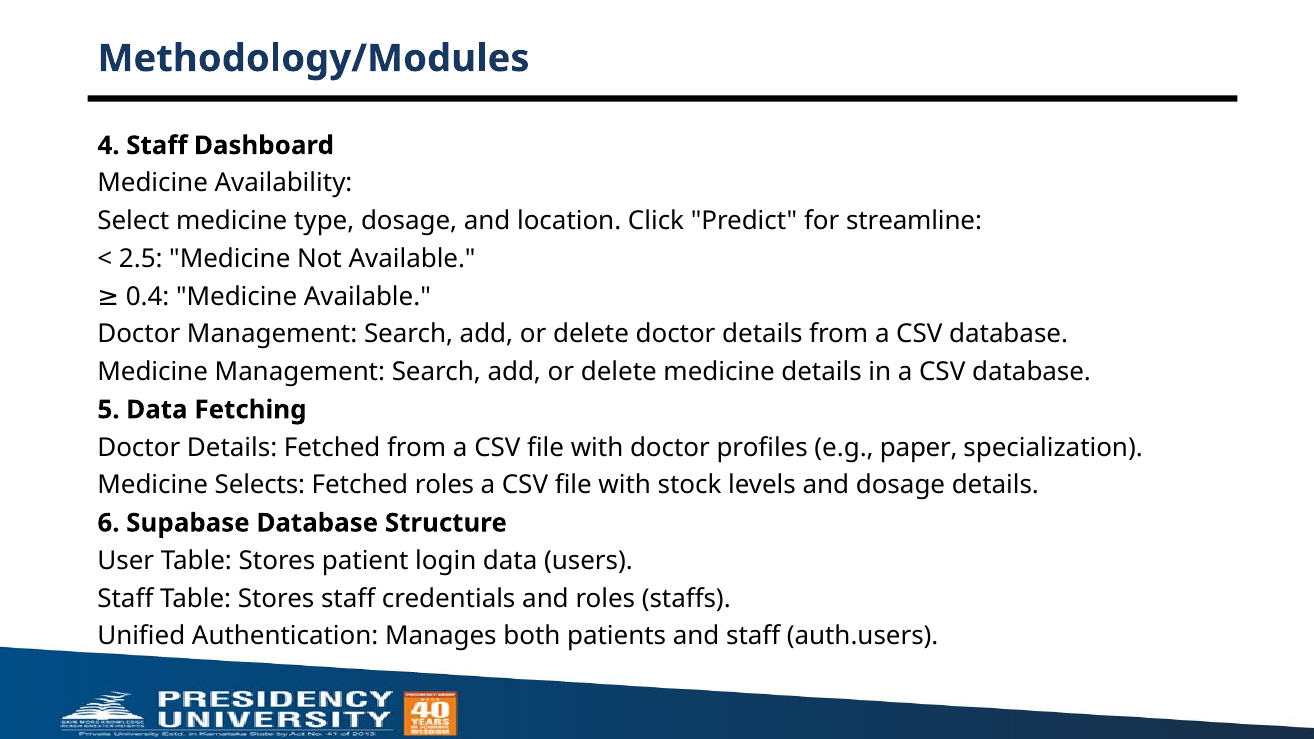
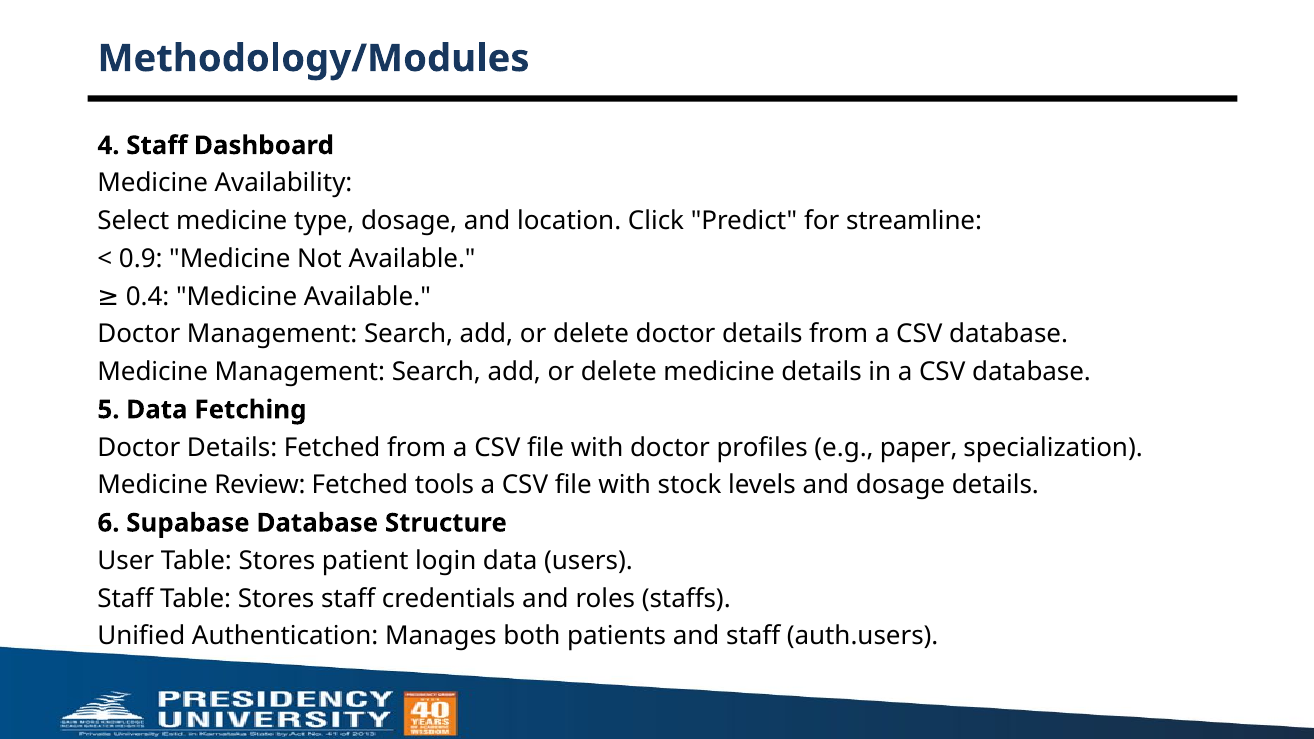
2.5: 2.5 -> 0.9
Selects: Selects -> Review
Fetched roles: roles -> tools
